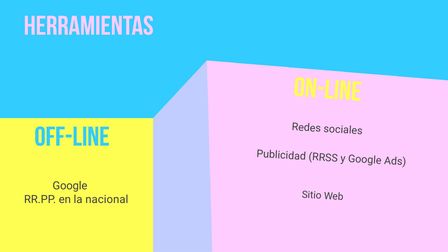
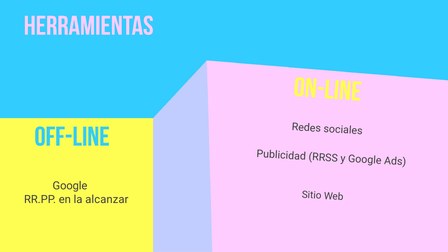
nacional: nacional -> alcanzar
